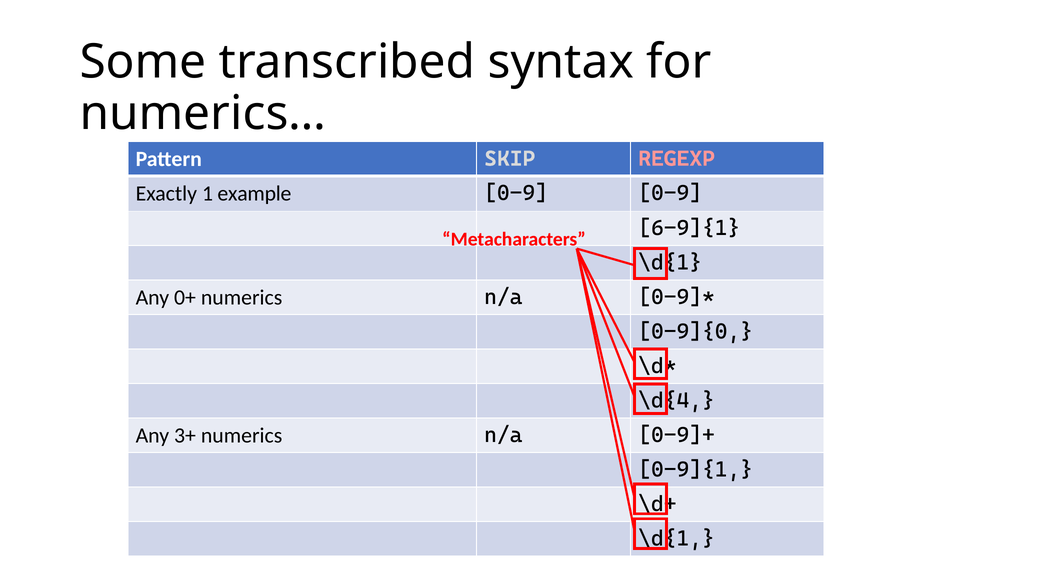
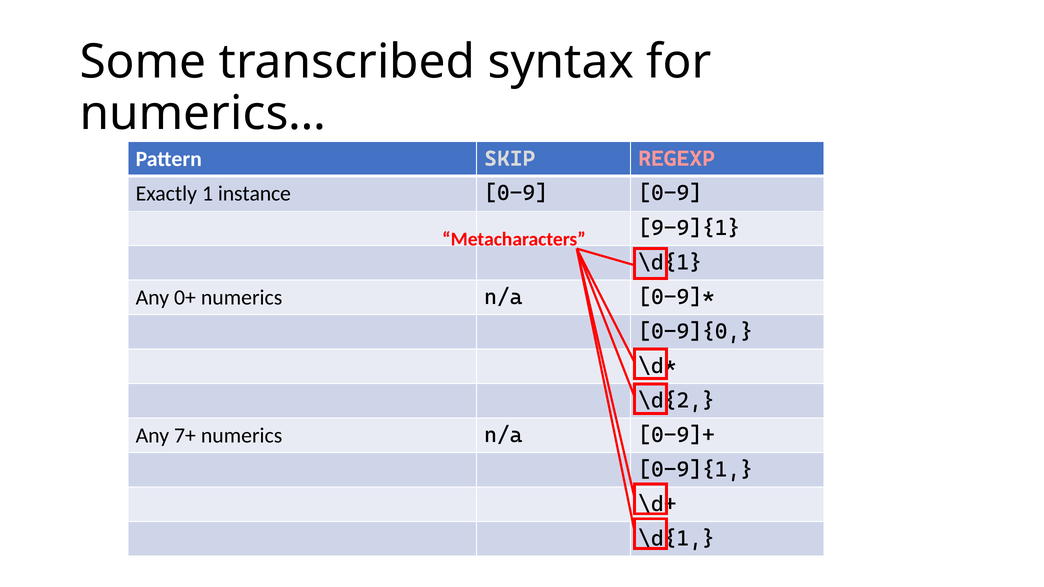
example: example -> instance
6-9]{1: 6-9]{1 -> 9-9]{1
\d{4: \d{4 -> \d{2
3+: 3+ -> 7+
